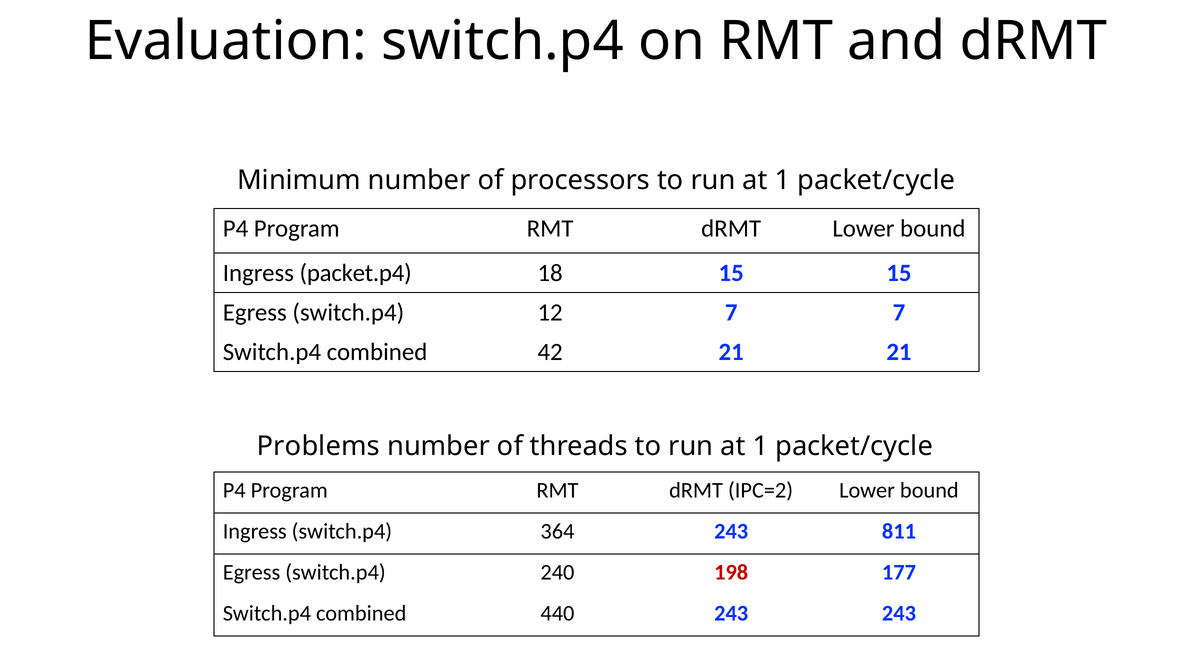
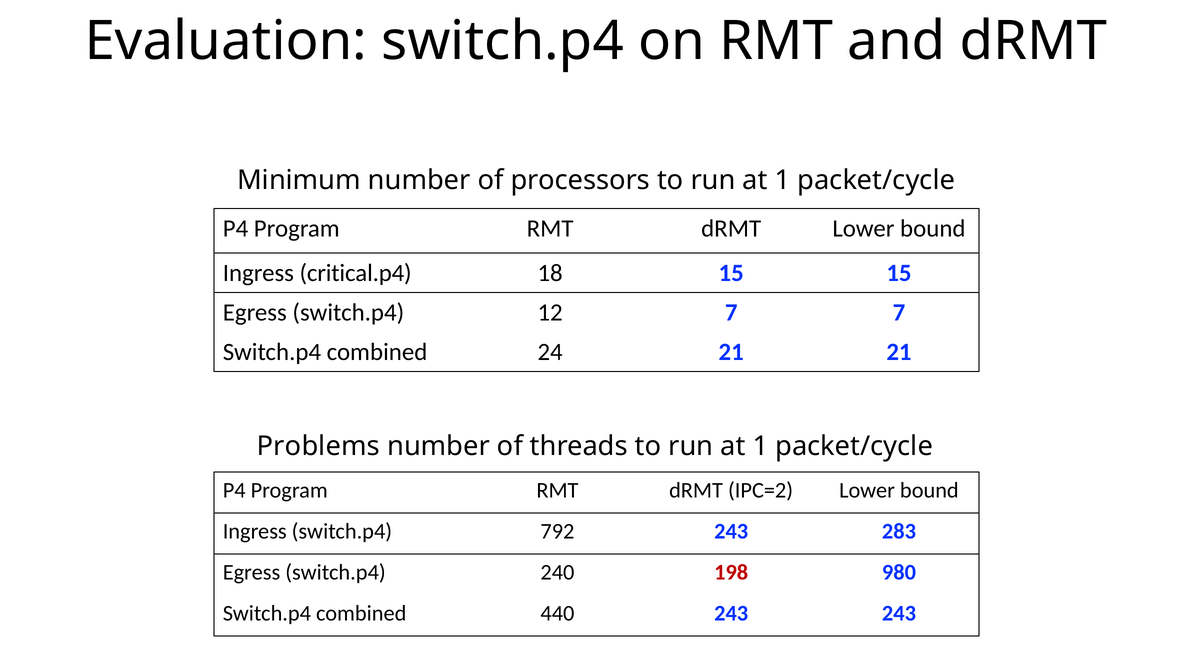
packet.p4: packet.p4 -> critical.p4
42: 42 -> 24
364: 364 -> 792
811: 811 -> 283
177: 177 -> 980
